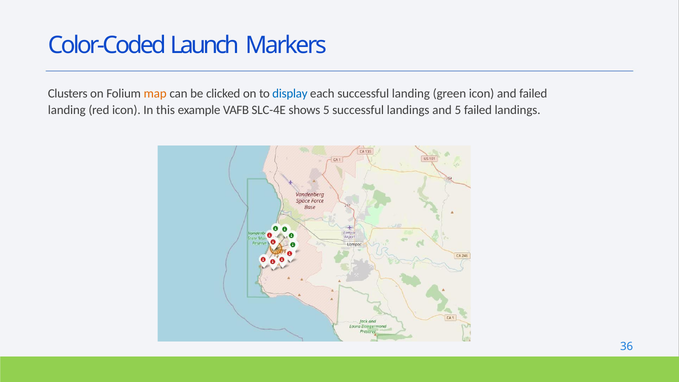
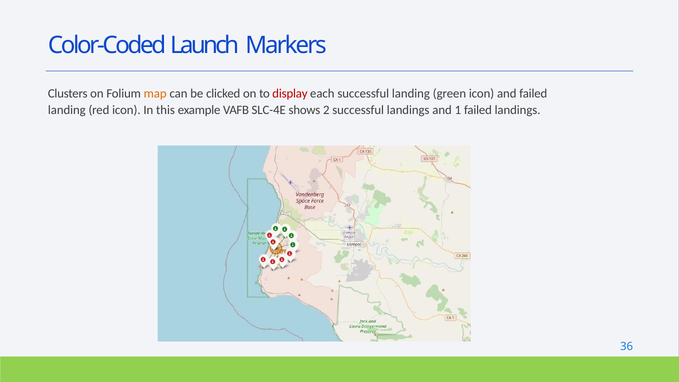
display colour: blue -> red
shows 5: 5 -> 2
and 5: 5 -> 1
